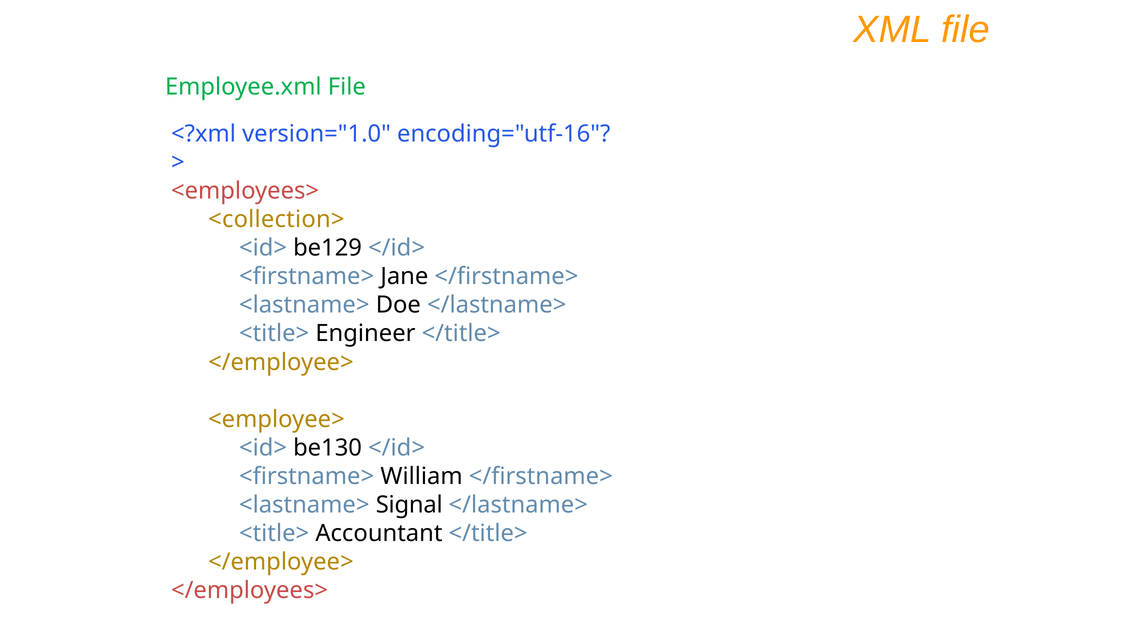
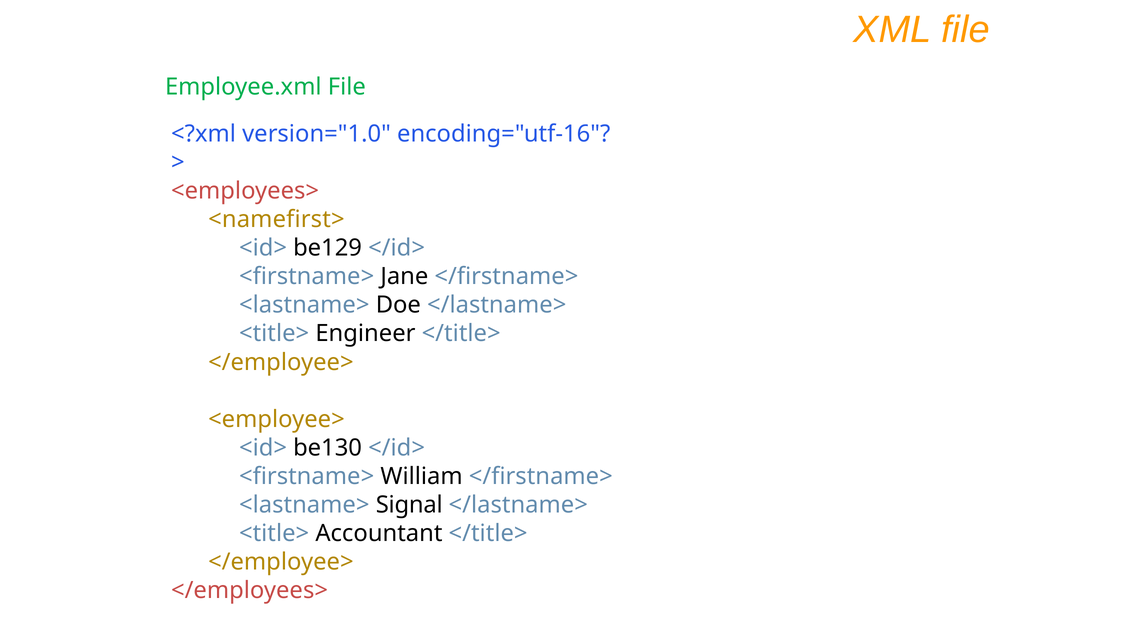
<collection>: <collection> -> <namefirst>
